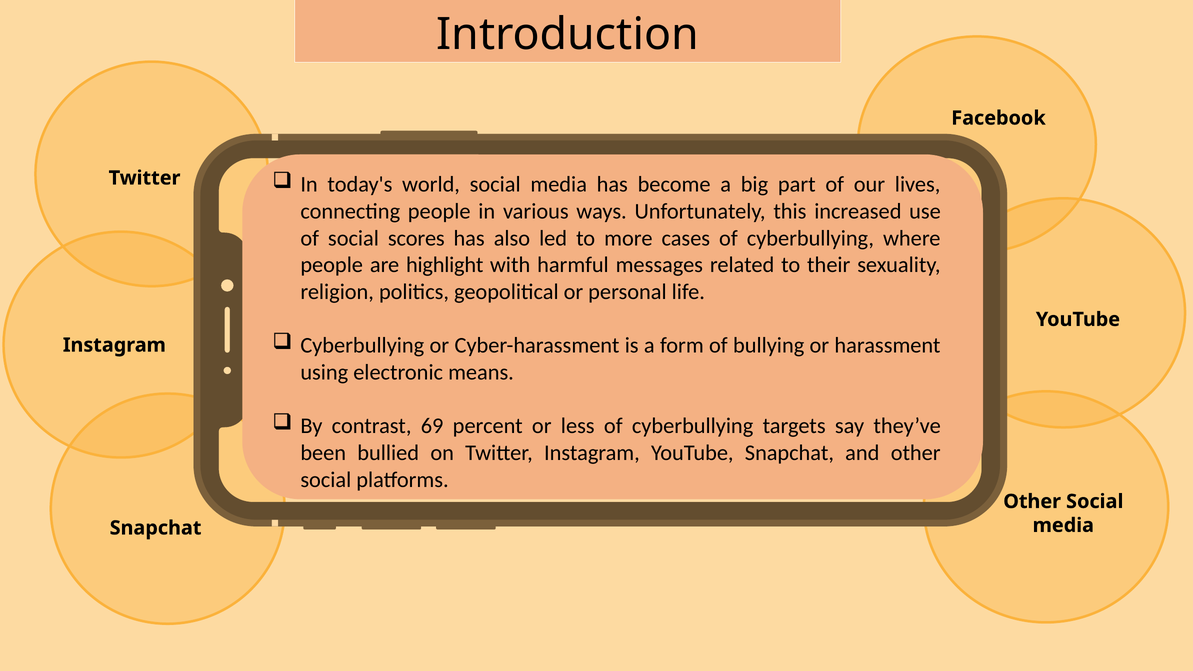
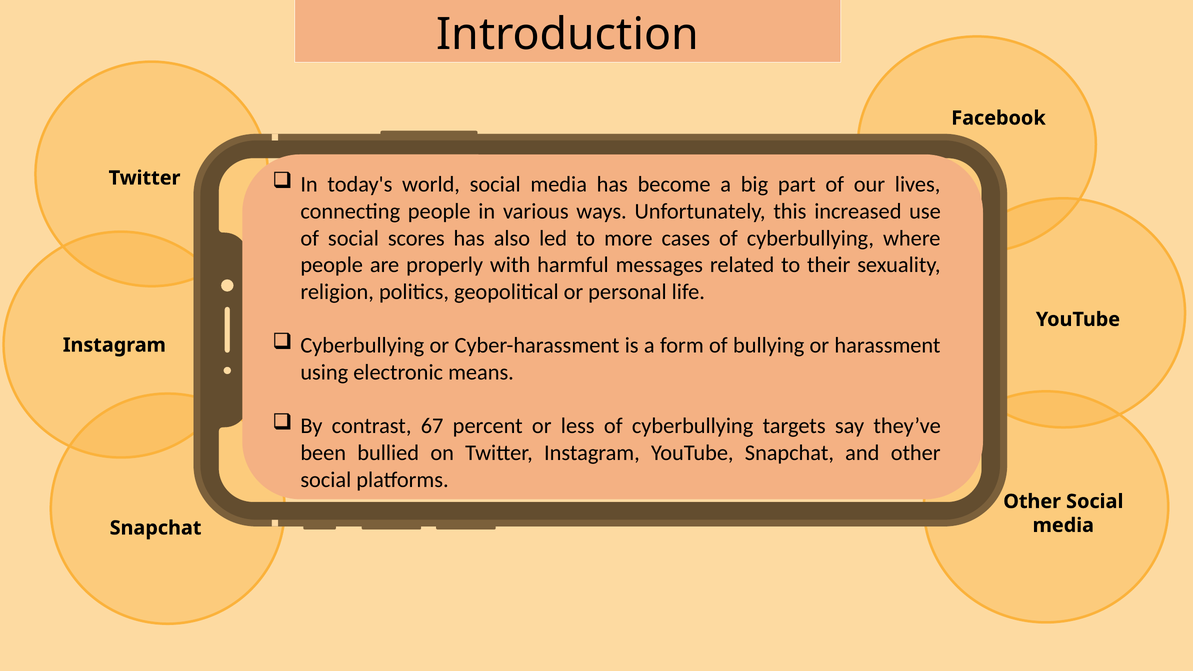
highlight: highlight -> properly
69: 69 -> 67
